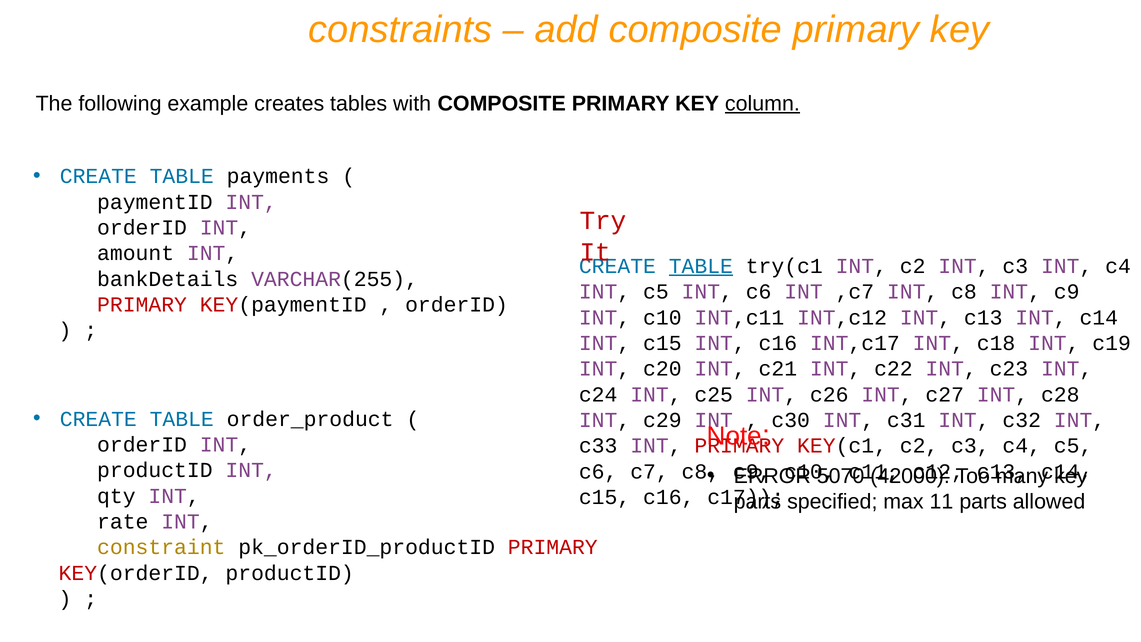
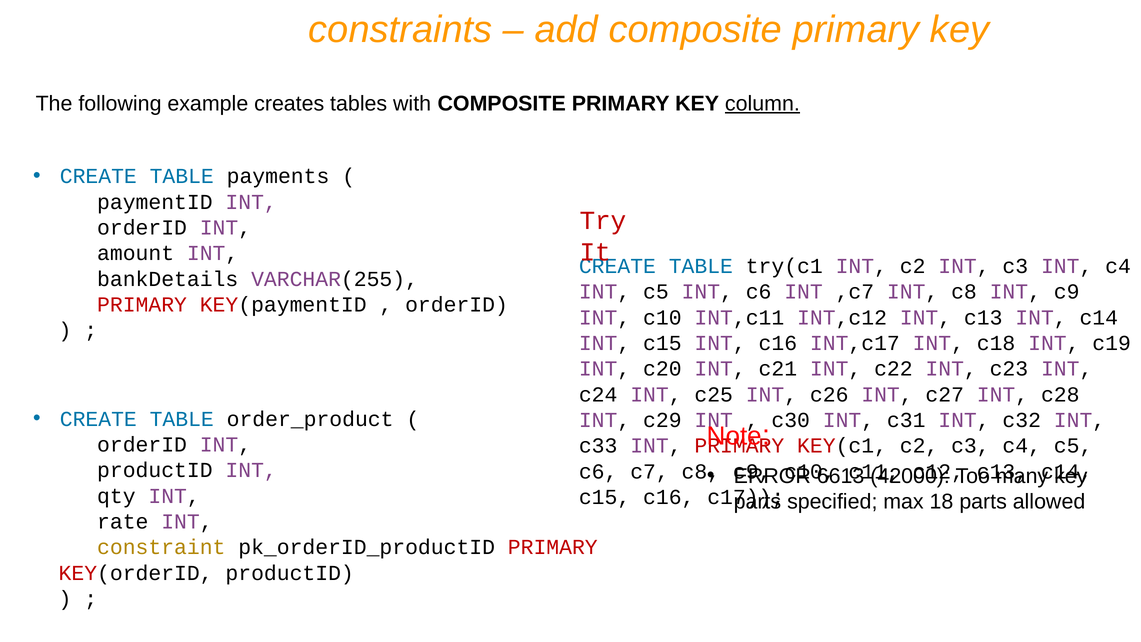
TABLE at (701, 266) underline: present -> none
5070: 5070 -> 6613
11: 11 -> 18
